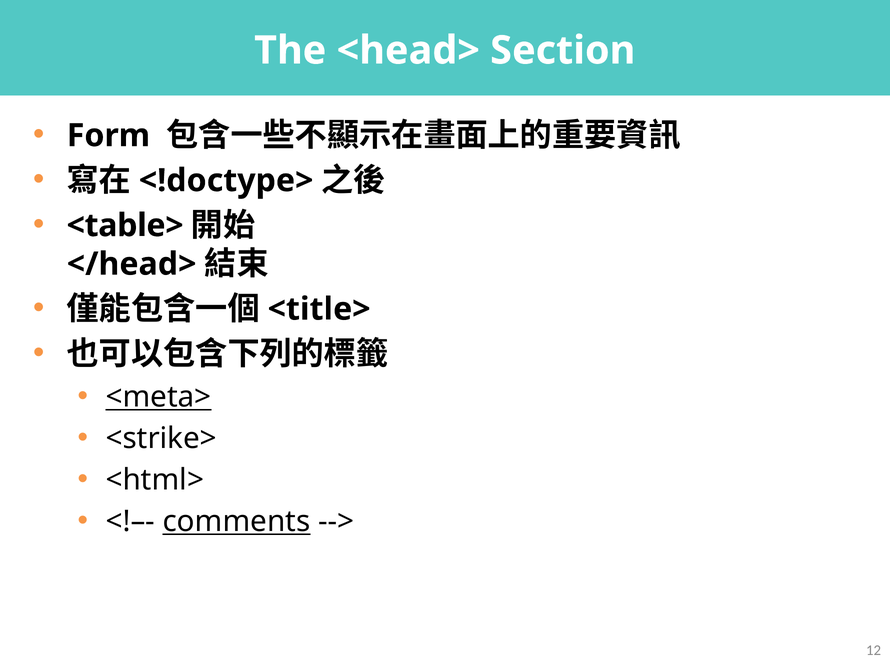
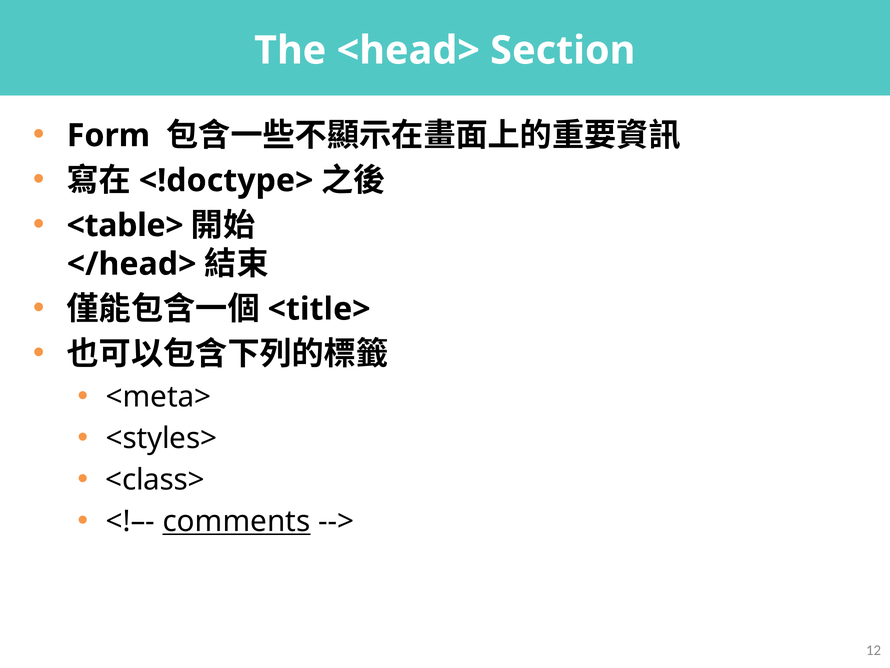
<meta> underline: present -> none
<strike>: <strike> -> <styles>
<html>: <html> -> <class>
